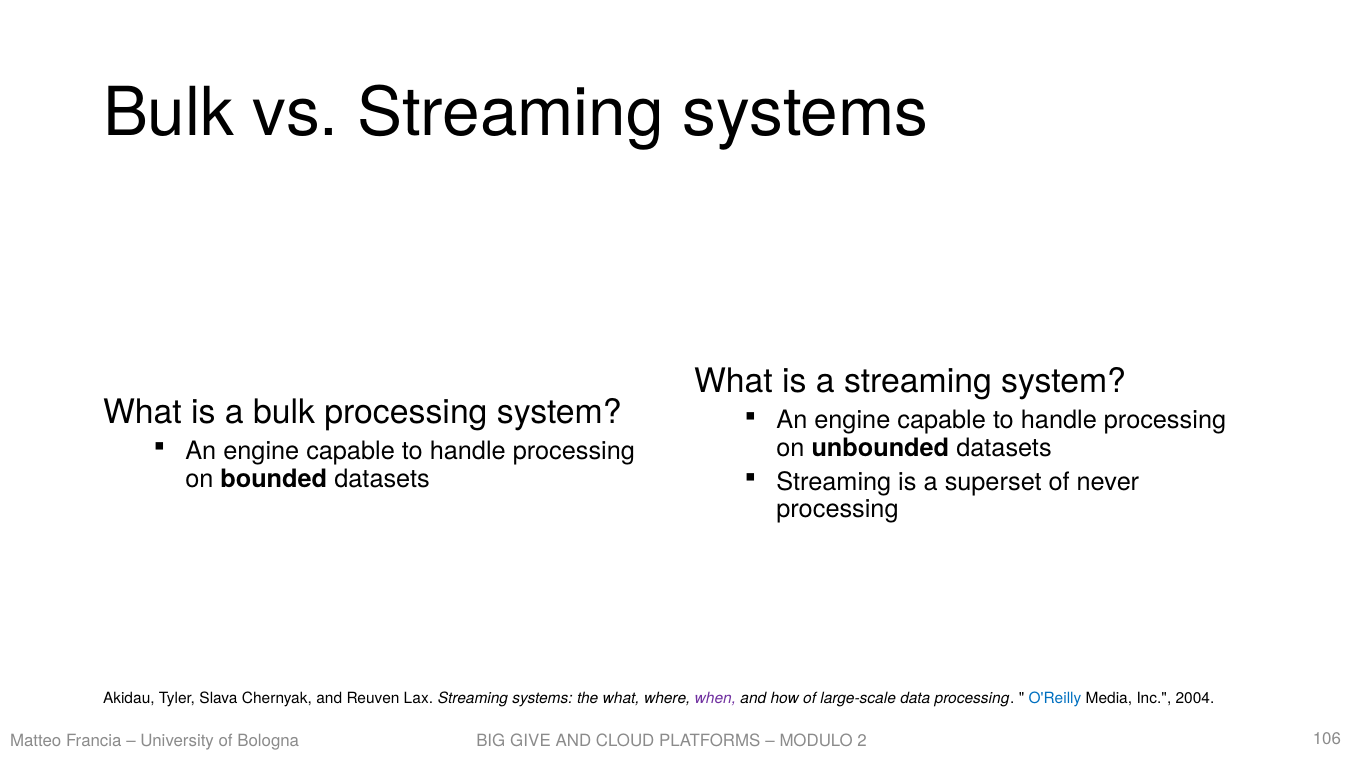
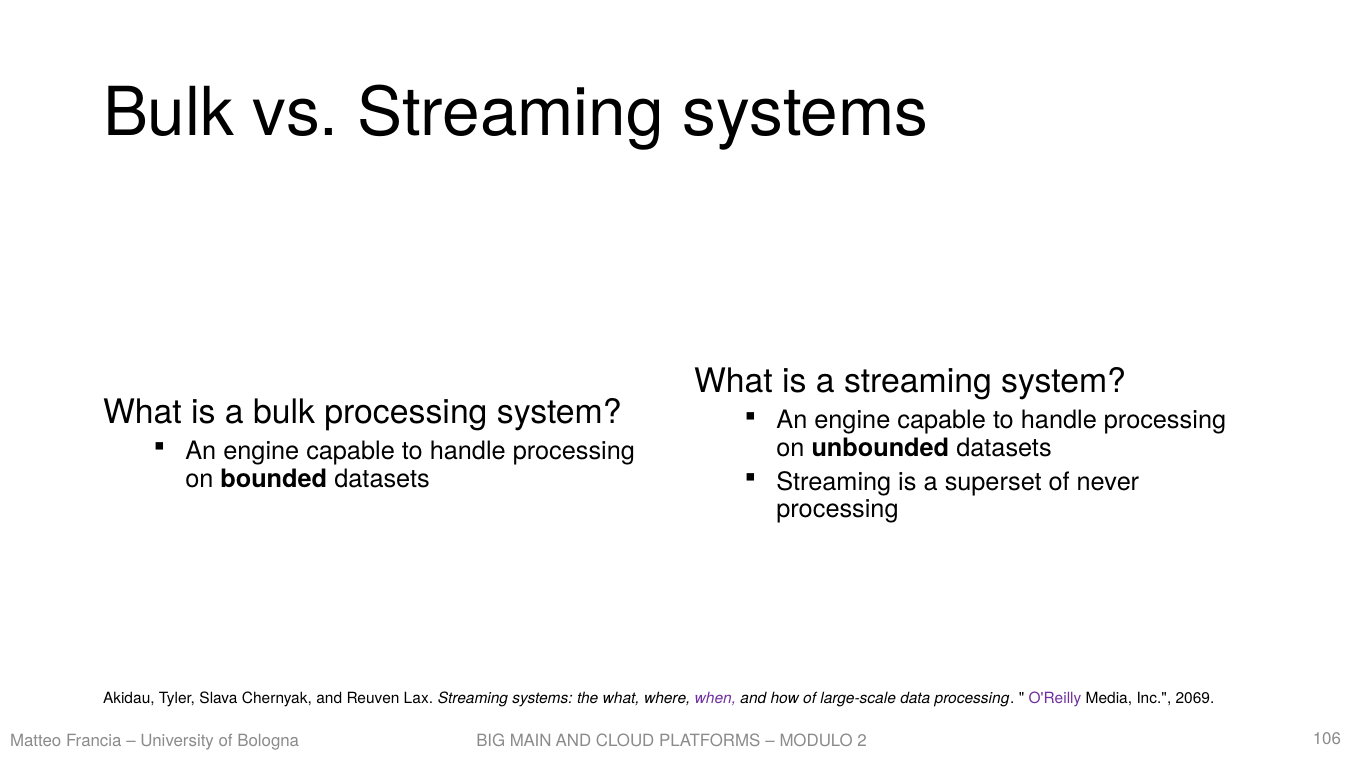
O'Reilly colour: blue -> purple
2004: 2004 -> 2069
GIVE: GIVE -> MAIN
